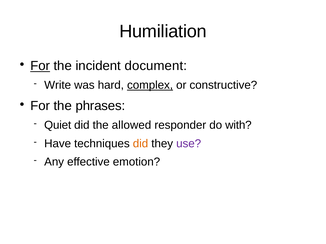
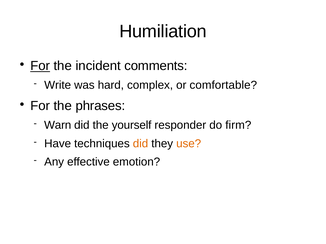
document: document -> comments
complex underline: present -> none
constructive: constructive -> comfortable
Quiet: Quiet -> Warn
allowed: allowed -> yourself
with: with -> firm
use colour: purple -> orange
